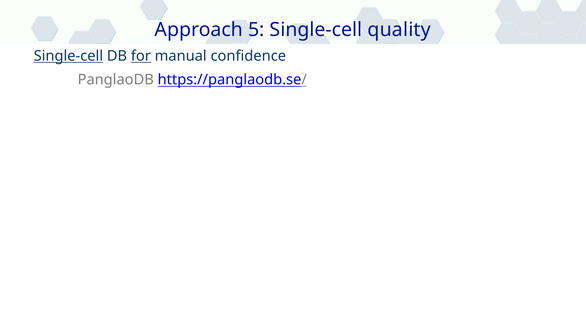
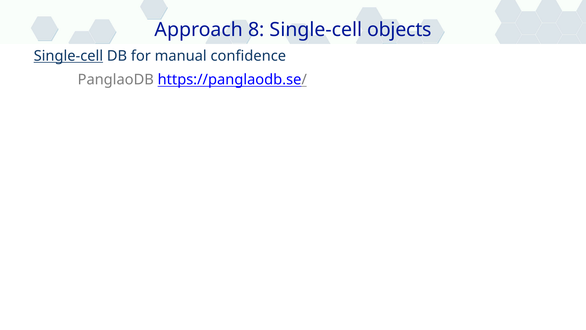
5: 5 -> 8
quality: quality -> objects
for underline: present -> none
